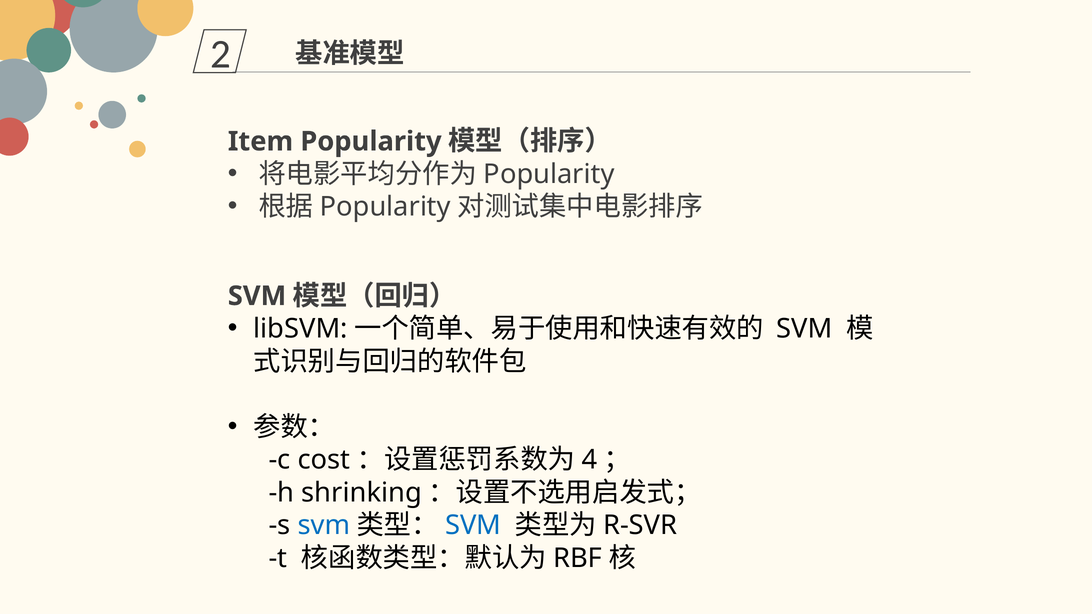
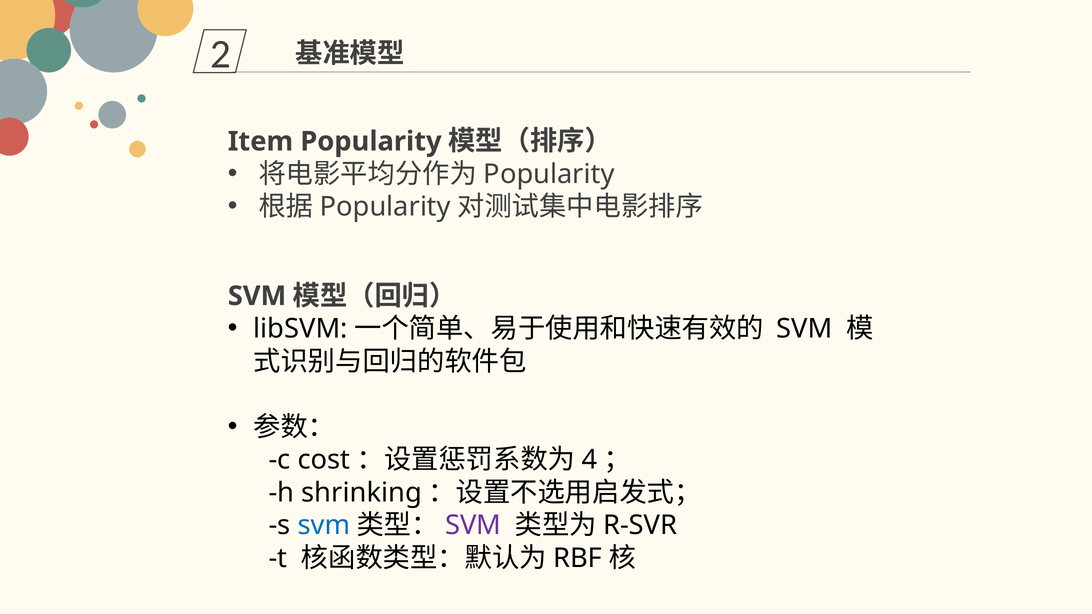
SVM at (473, 525) colour: blue -> purple
